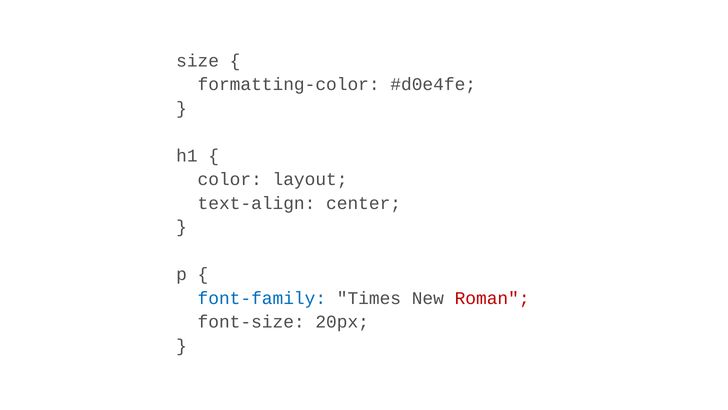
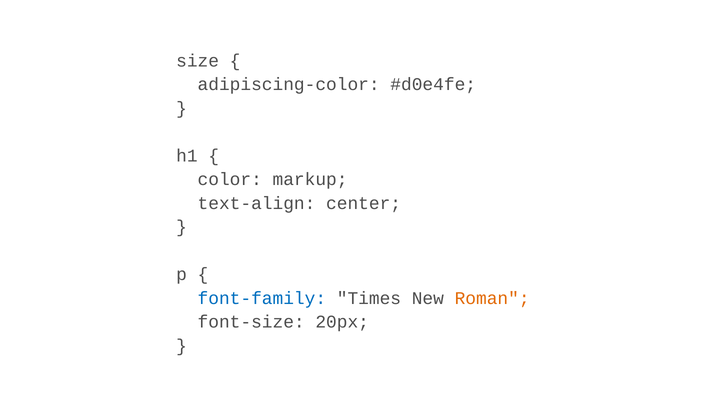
formatting-color: formatting-color -> adipiscing-color
layout: layout -> markup
Roman colour: red -> orange
